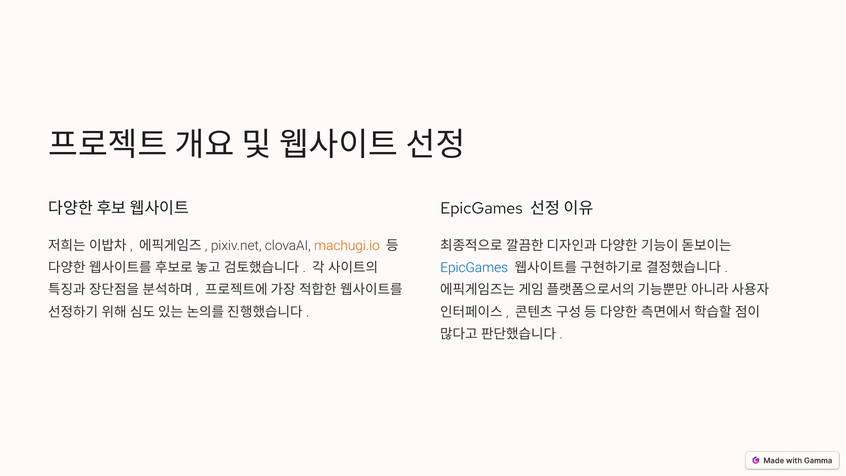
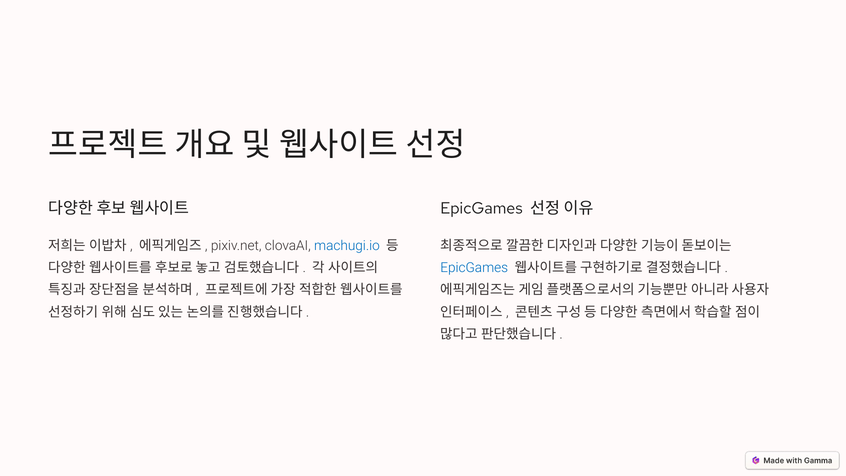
machugi.io colour: orange -> blue
